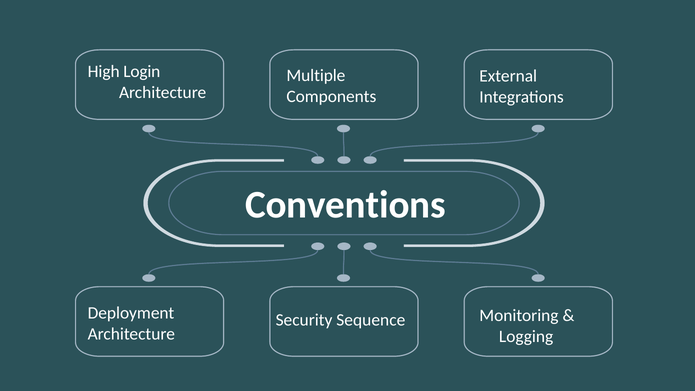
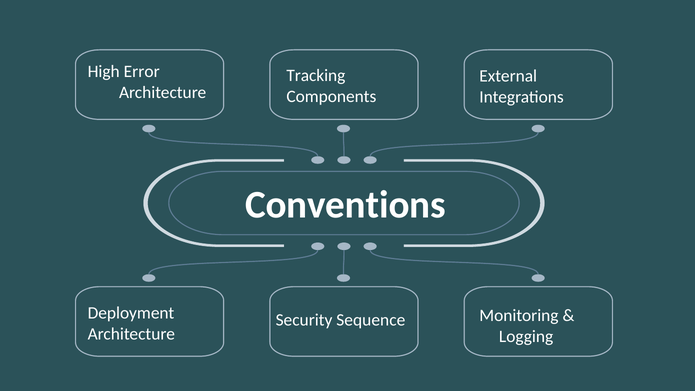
Login: Login -> Error
Multiple: Multiple -> Tracking
